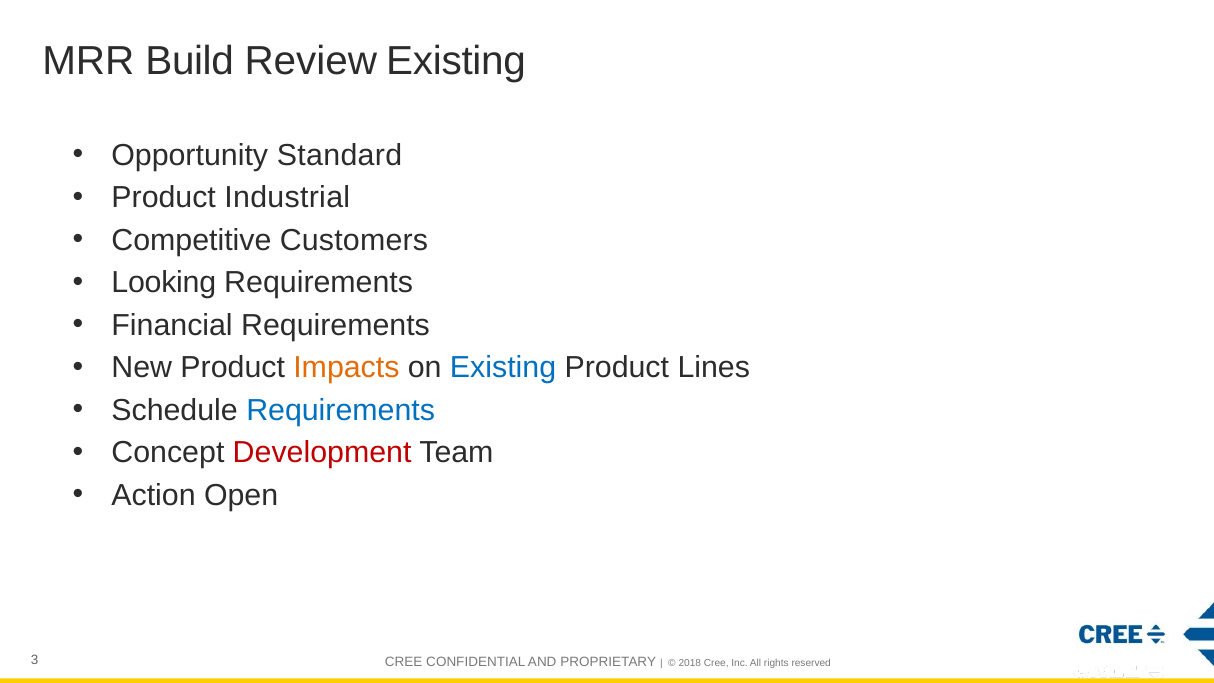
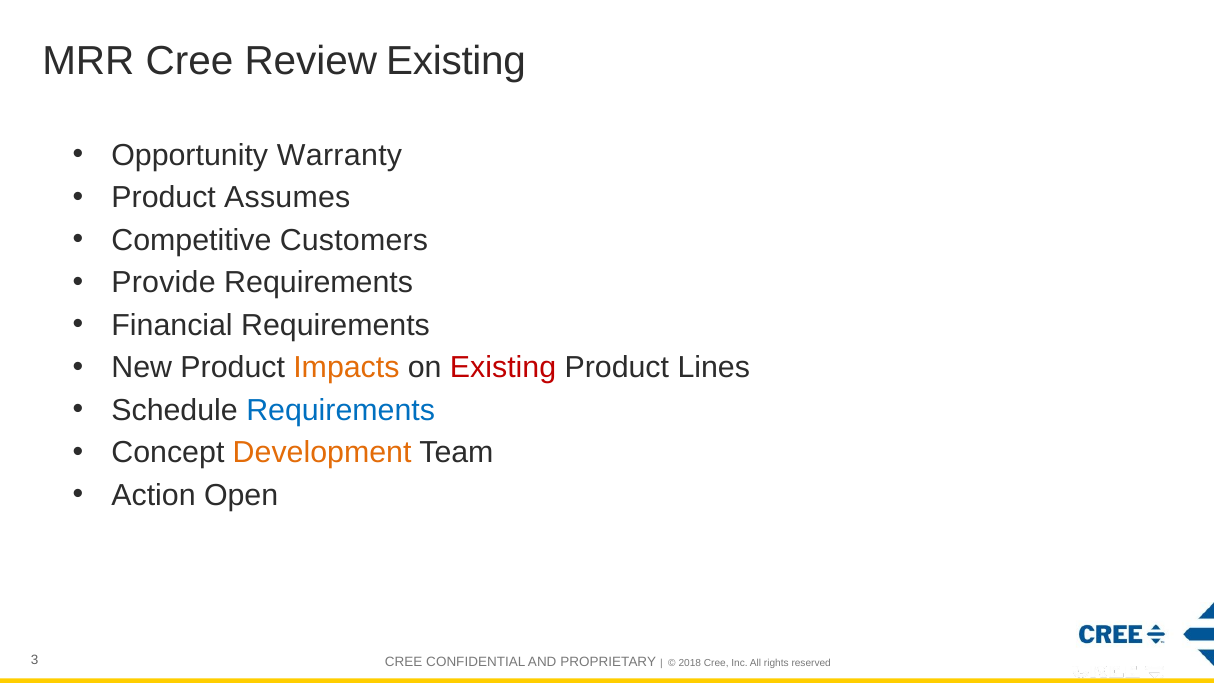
MRR Build: Build -> Cree
Standard: Standard -> Warranty
Industrial: Industrial -> Assumes
Looking: Looking -> Provide
Existing at (503, 368) colour: blue -> red
Development colour: red -> orange
